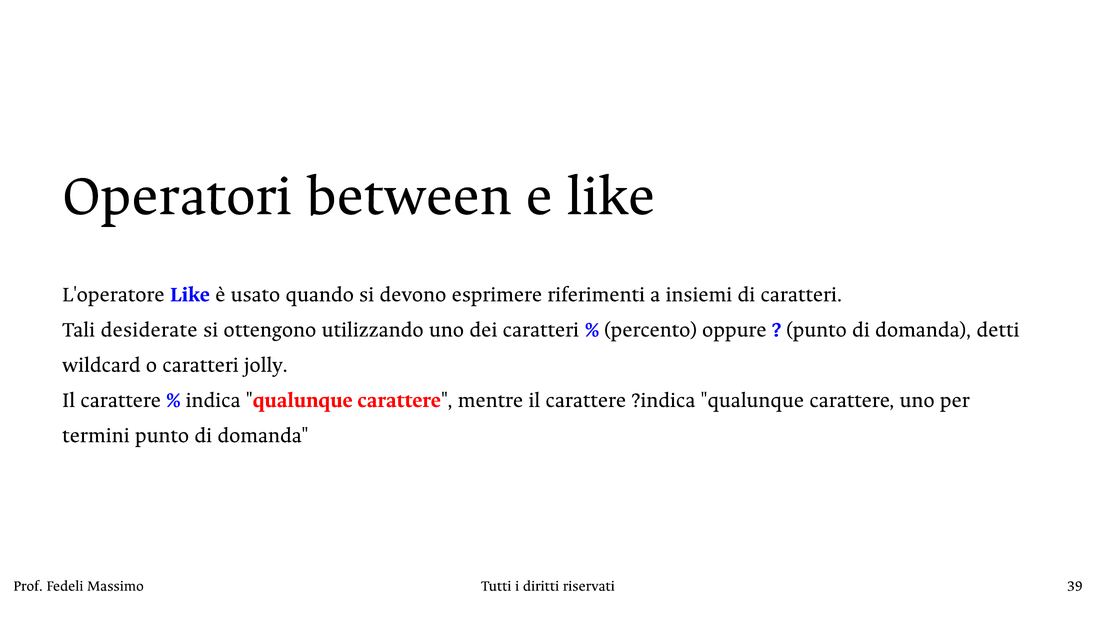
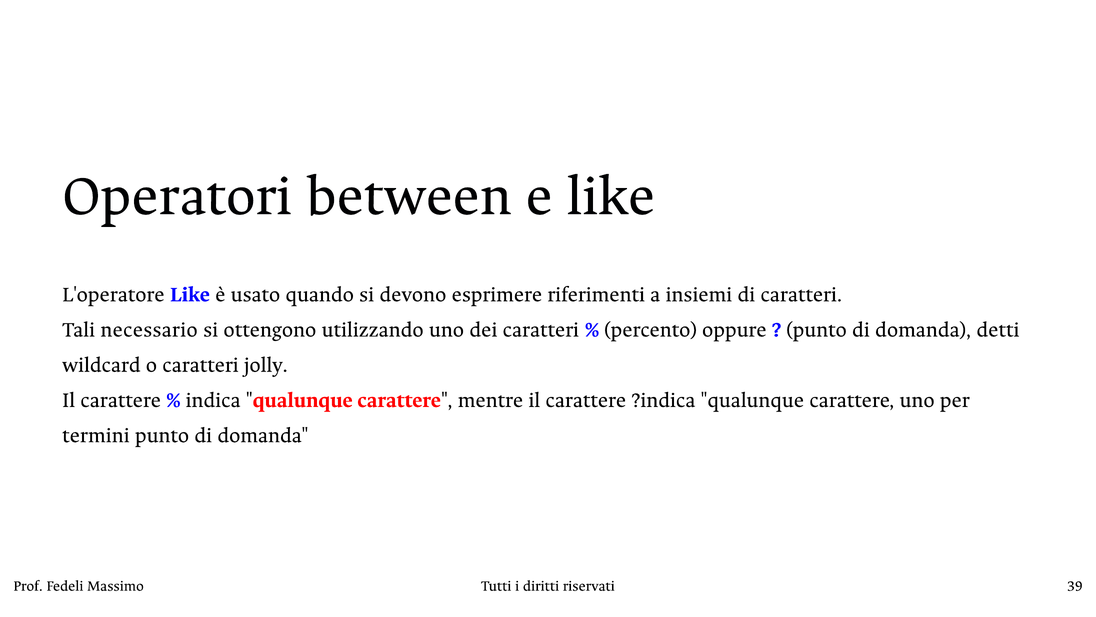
desiderate: desiderate -> necessario
